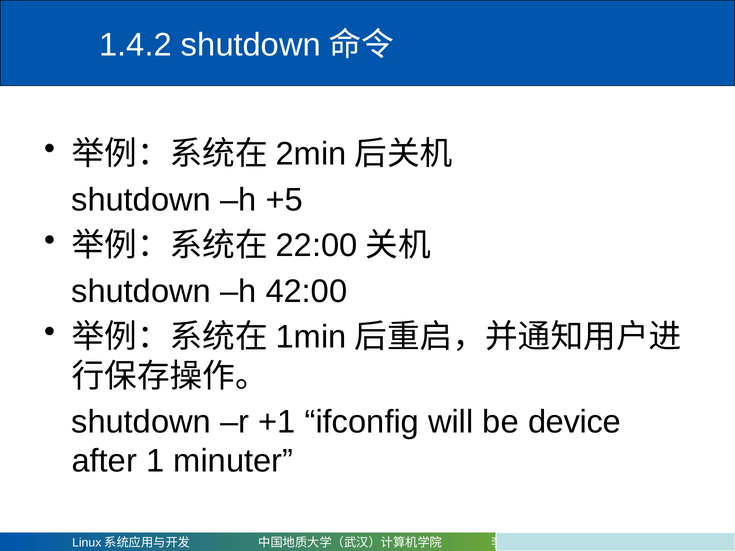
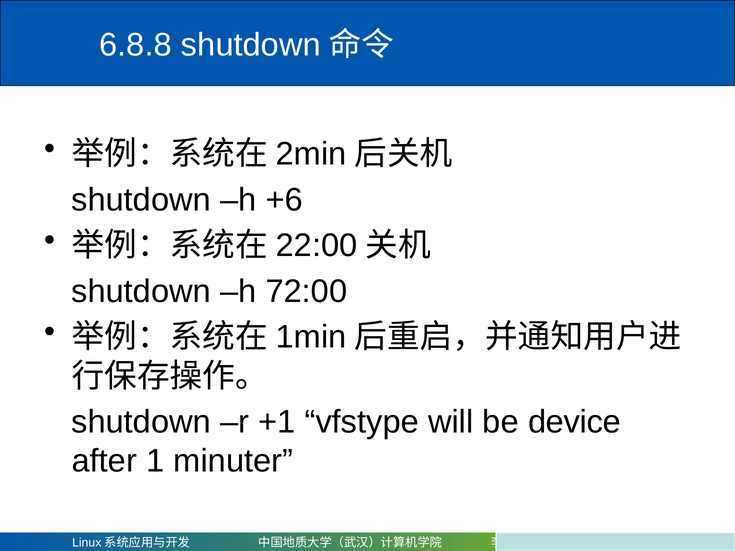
1.4.2: 1.4.2 -> 6.8.8
+5: +5 -> +6
42:00: 42:00 -> 72:00
ifconfig: ifconfig -> vfstype
